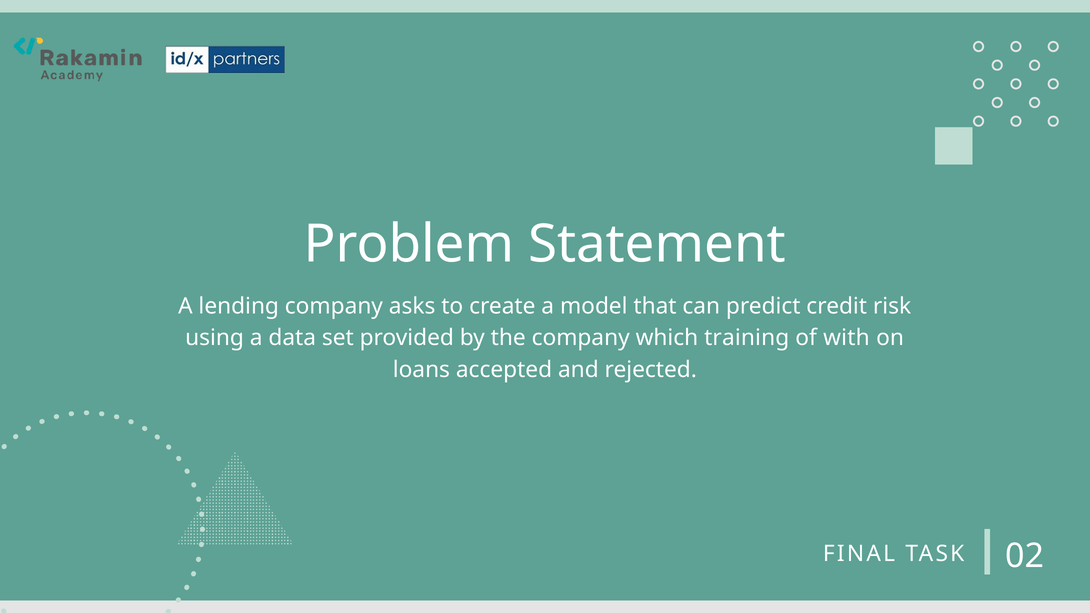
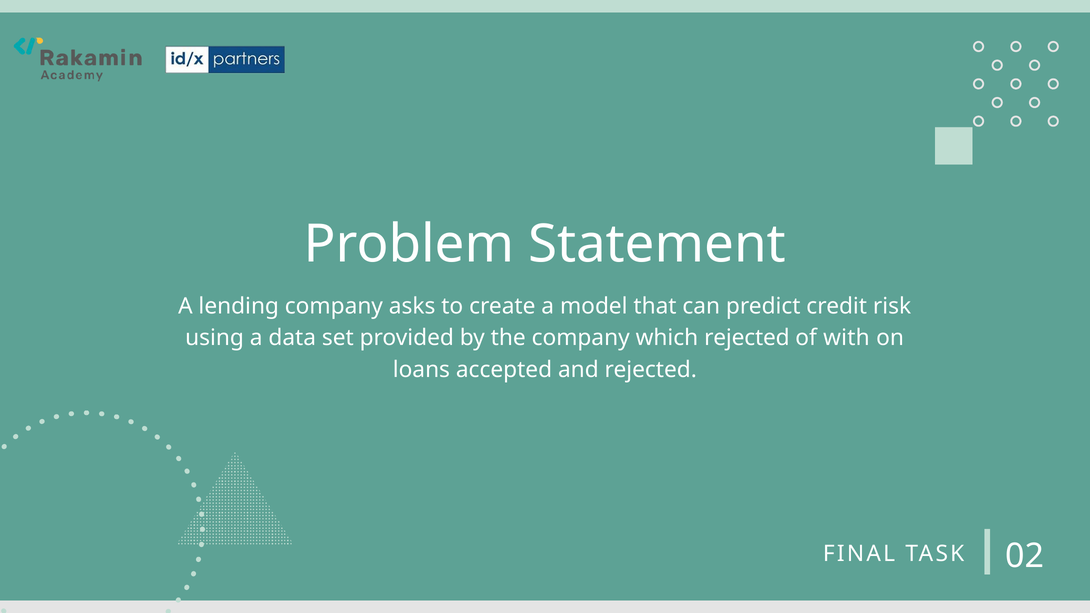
which training: training -> rejected
